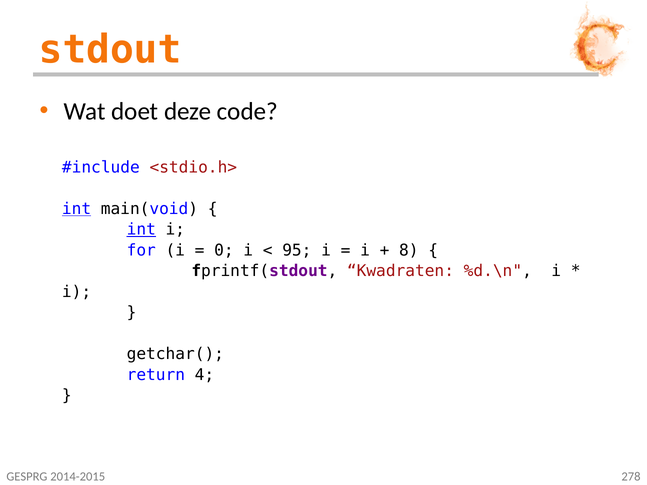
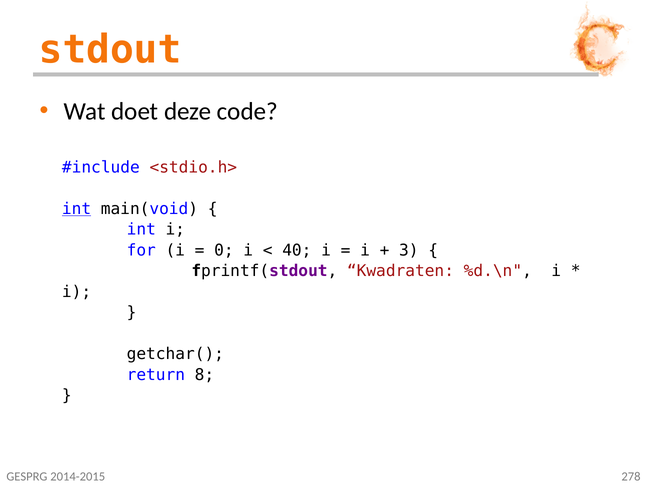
int at (141, 230) underline: present -> none
95: 95 -> 40
8: 8 -> 3
4: 4 -> 8
